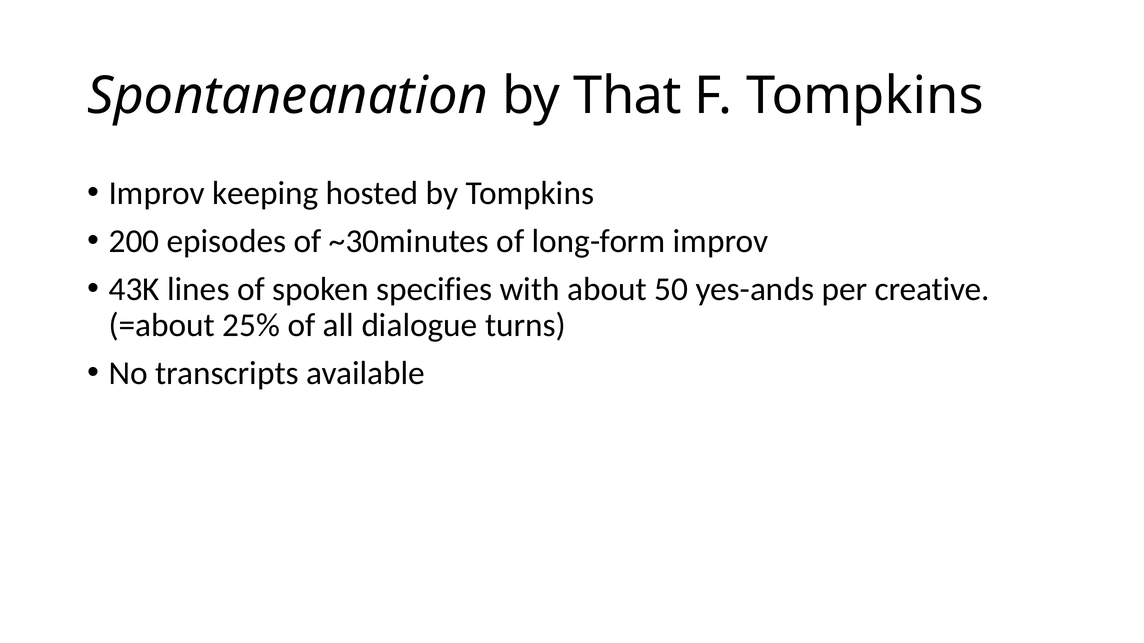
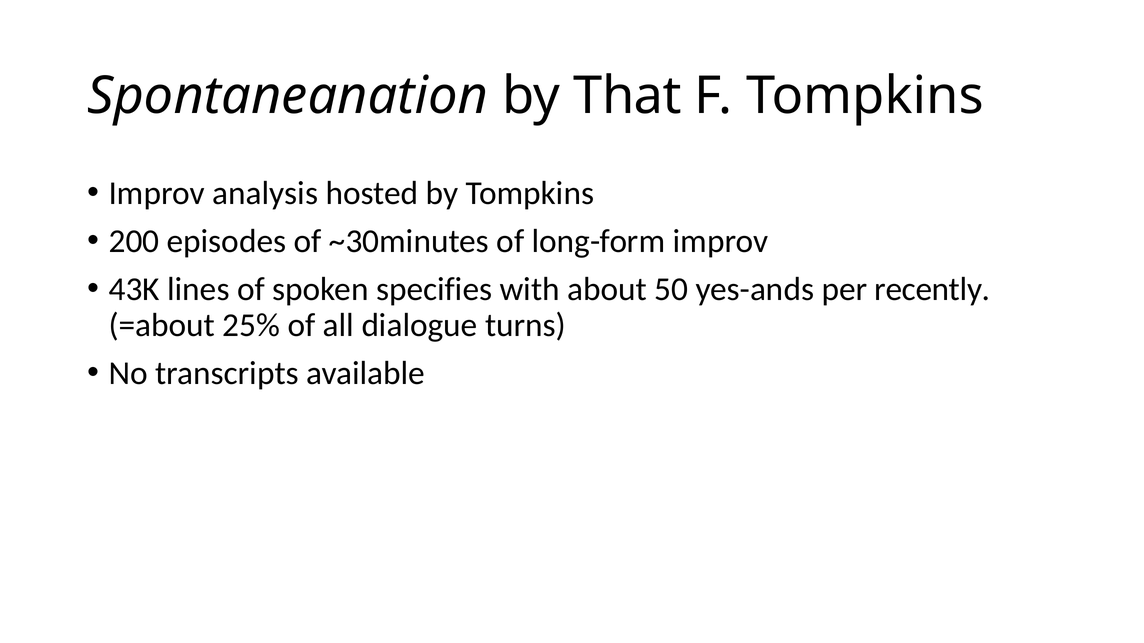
keeping: keeping -> analysis
creative: creative -> recently
